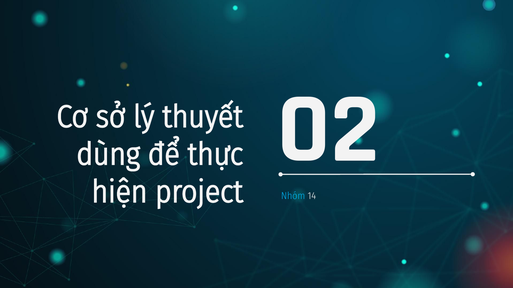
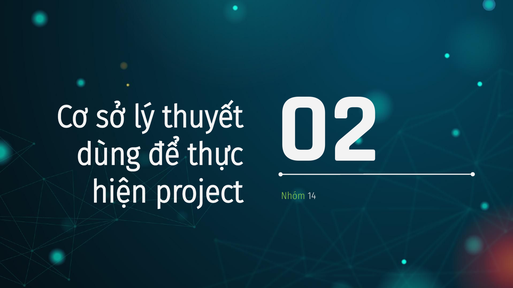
Nhóm colour: light blue -> light green
